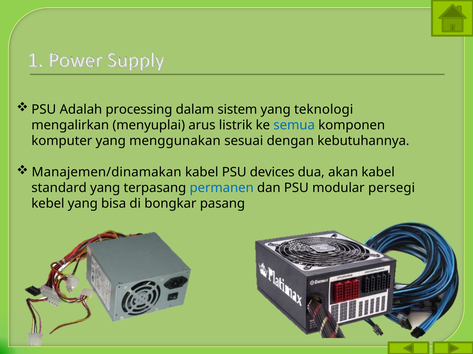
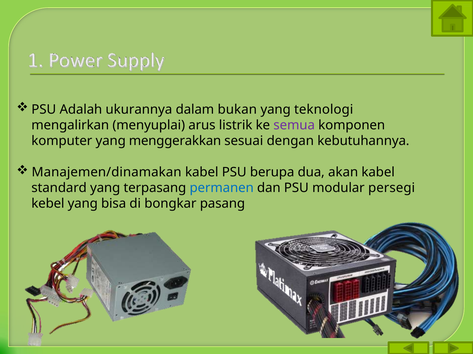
processing: processing -> ukurannya
sistem: sistem -> bukan
semua colour: blue -> purple
menggunakan: menggunakan -> menggerakkan
devices: devices -> berupa
